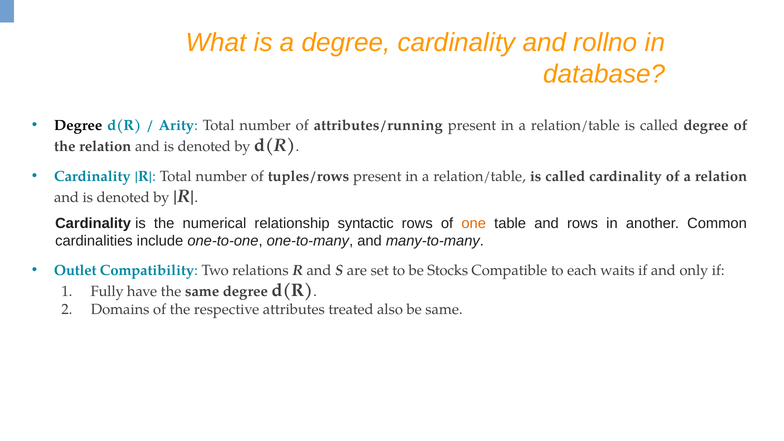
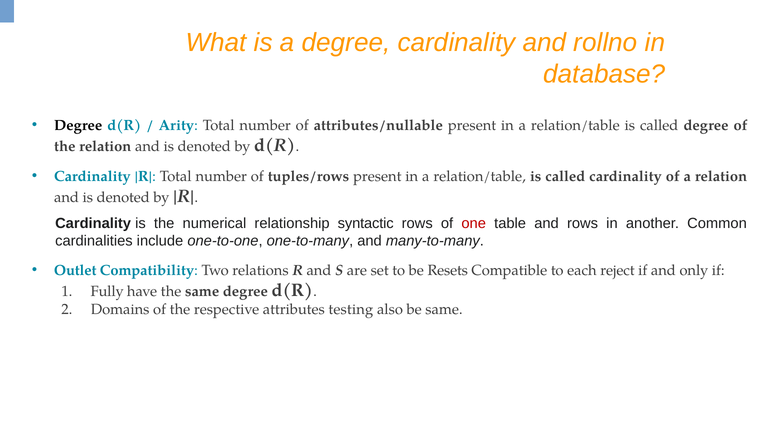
attributes/running: attributes/running -> attributes/nullable
one colour: orange -> red
Stocks: Stocks -> Resets
waits: waits -> reject
treated: treated -> testing
